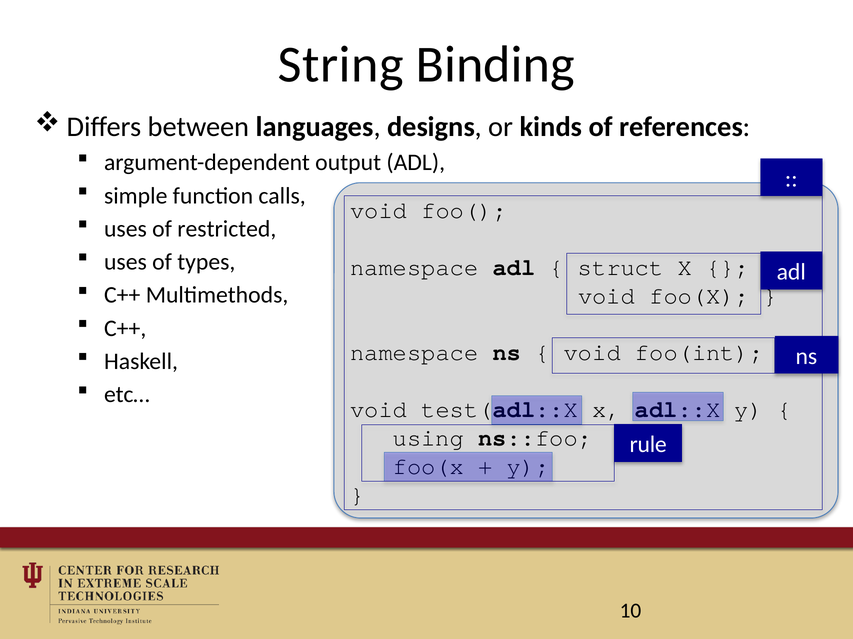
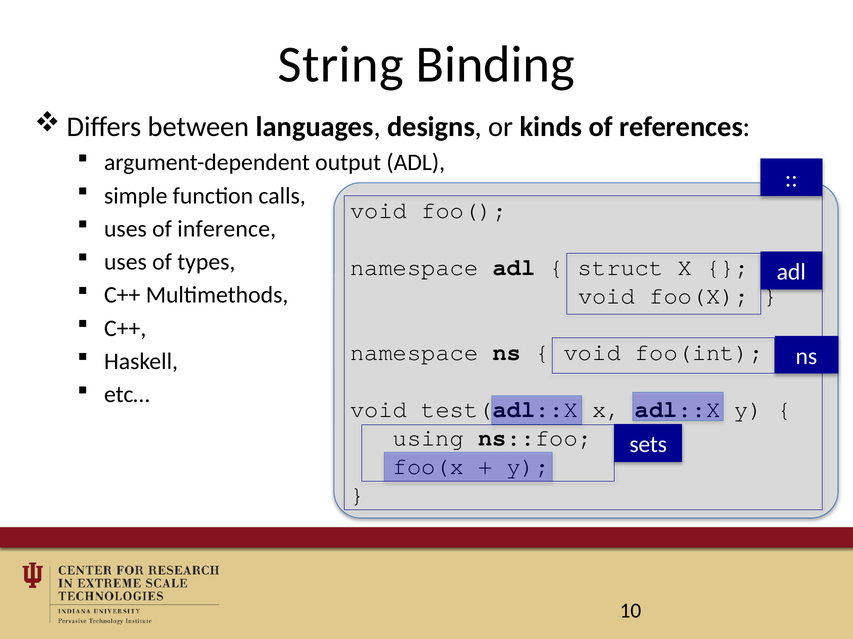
restricted: restricted -> inference
rule: rule -> sets
